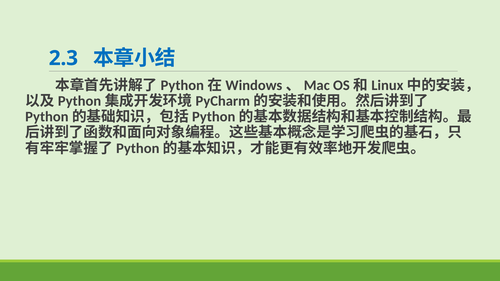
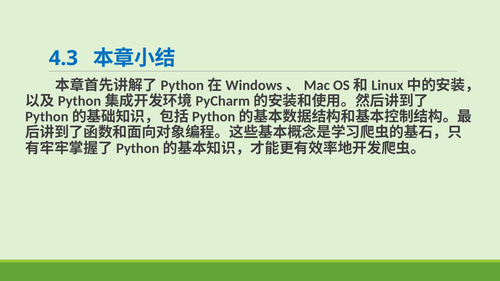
2.3: 2.3 -> 4.3
